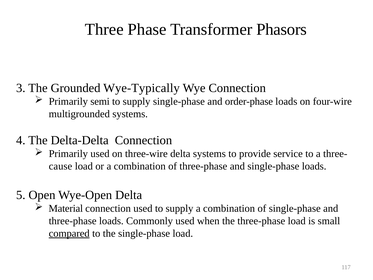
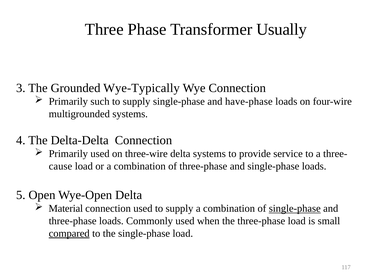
Phasors: Phasors -> Usually
semi: semi -> such
order-phase: order-phase -> have-phase
single-phase at (295, 208) underline: none -> present
